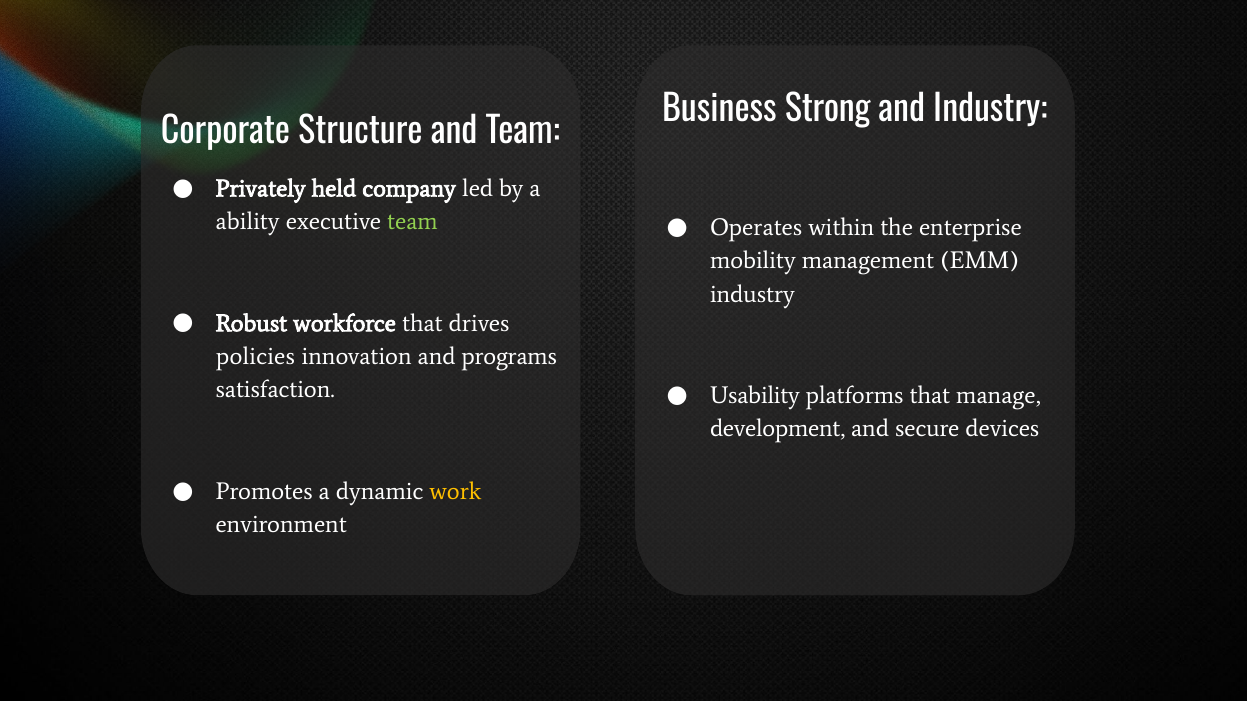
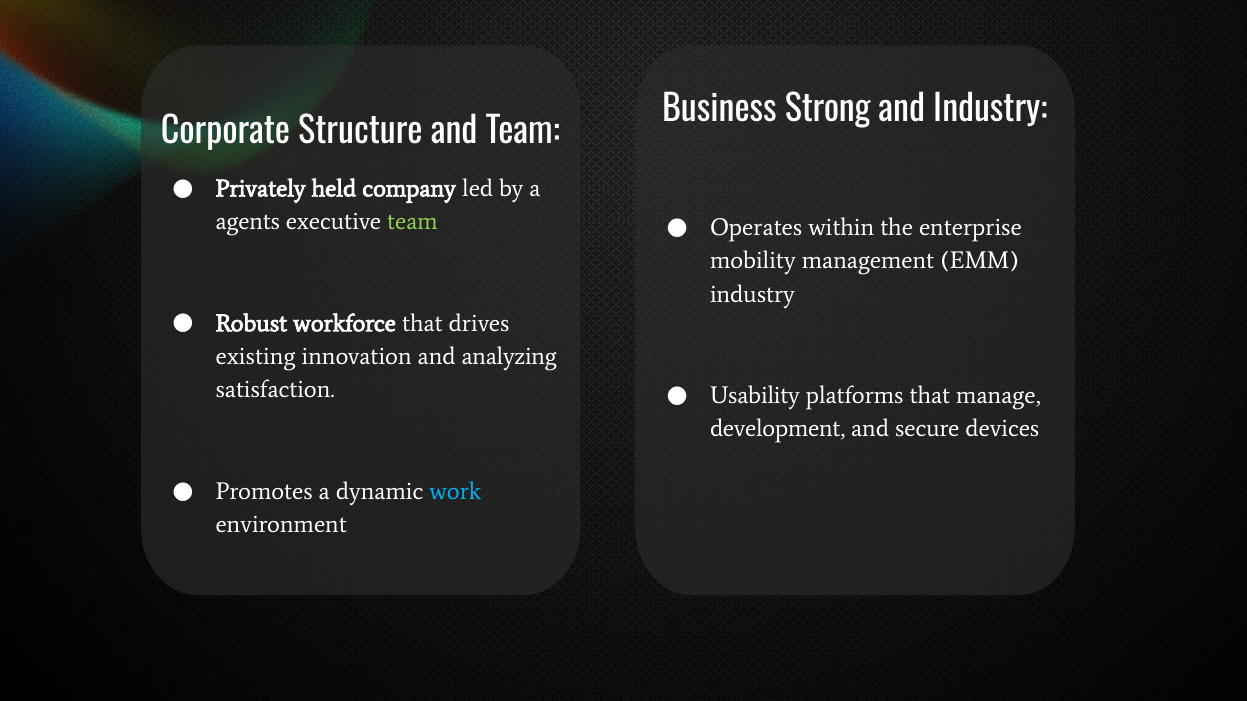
ability: ability -> agents
policies: policies -> existing
programs: programs -> analyzing
work colour: yellow -> light blue
